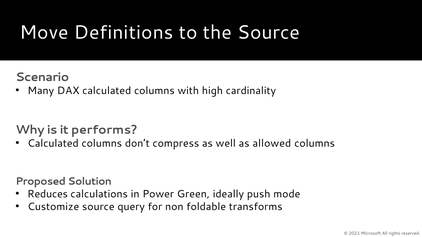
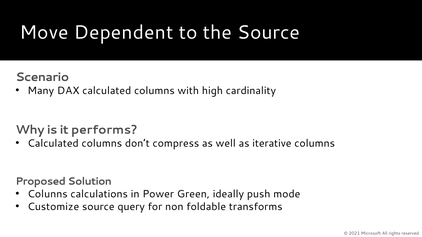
Definitions: Definitions -> Dependent
allowed: allowed -> iterative
Reduces: Reduces -> Colunns
